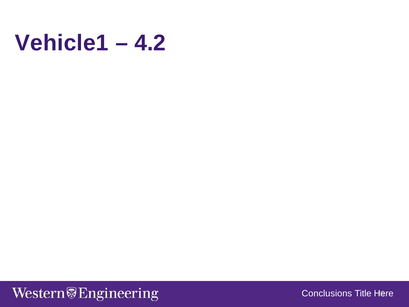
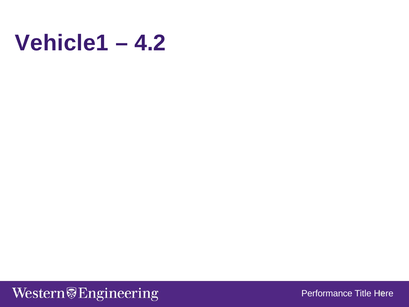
Conclusions: Conclusions -> Performance
